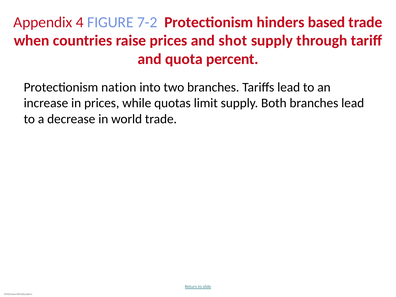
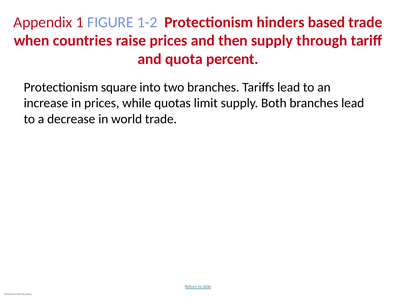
4: 4 -> 1
7-2: 7-2 -> 1-2
shot: shot -> then
nation: nation -> square
